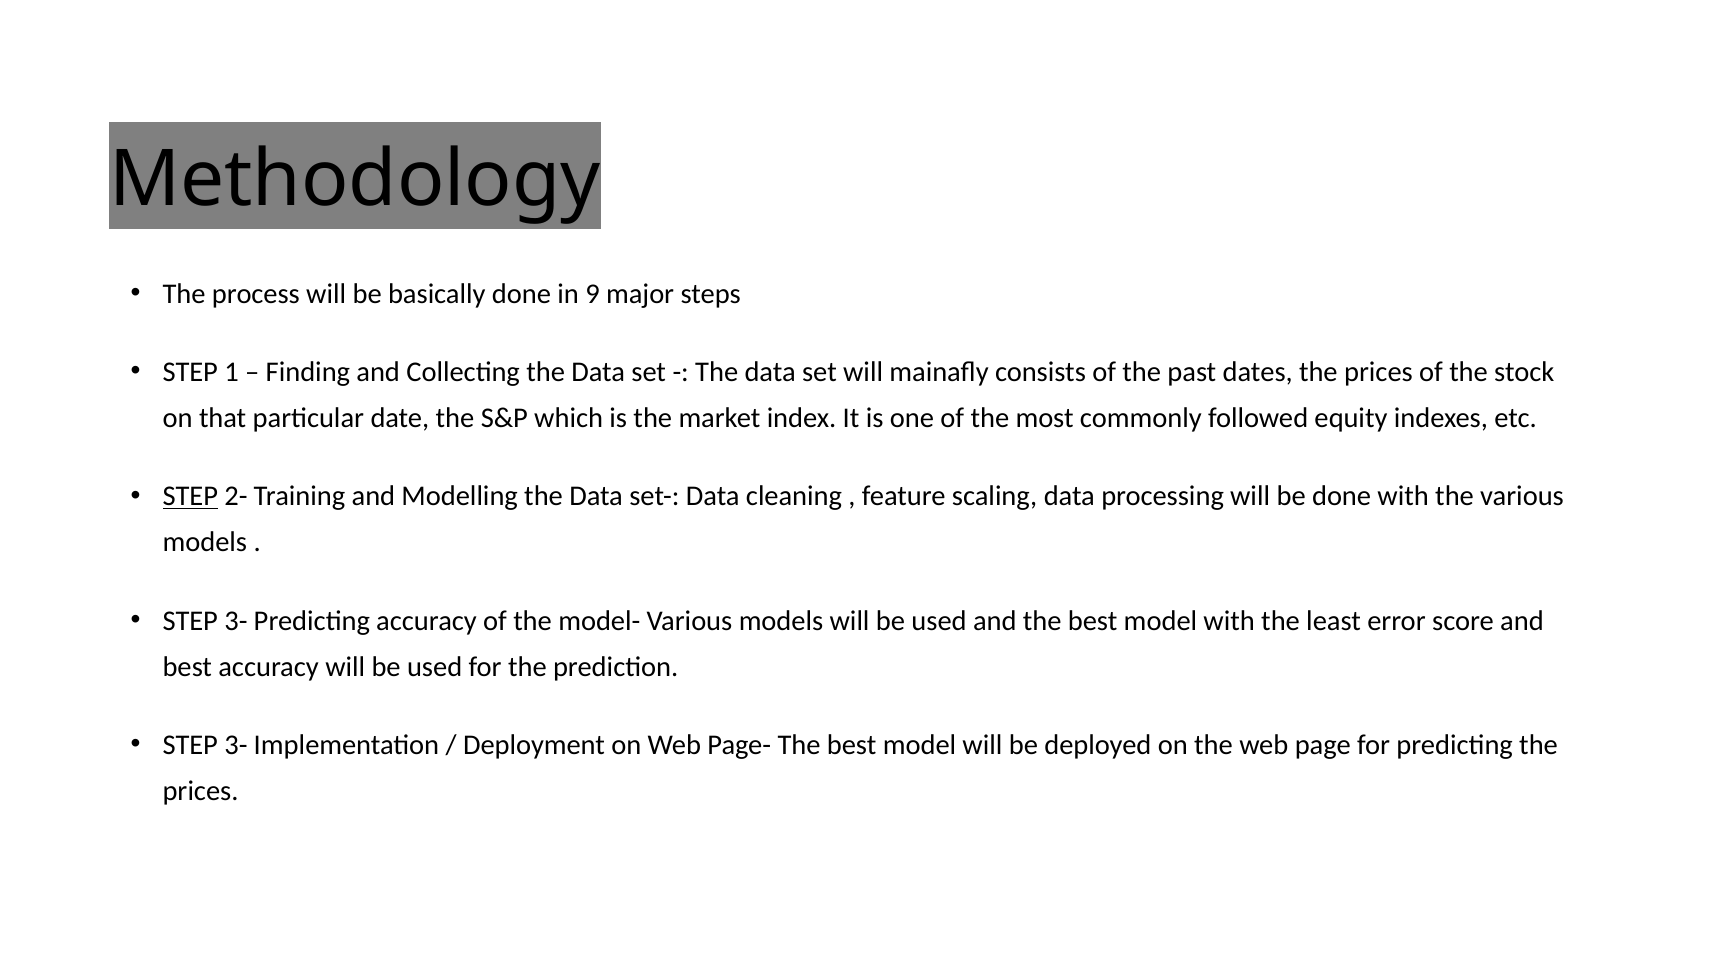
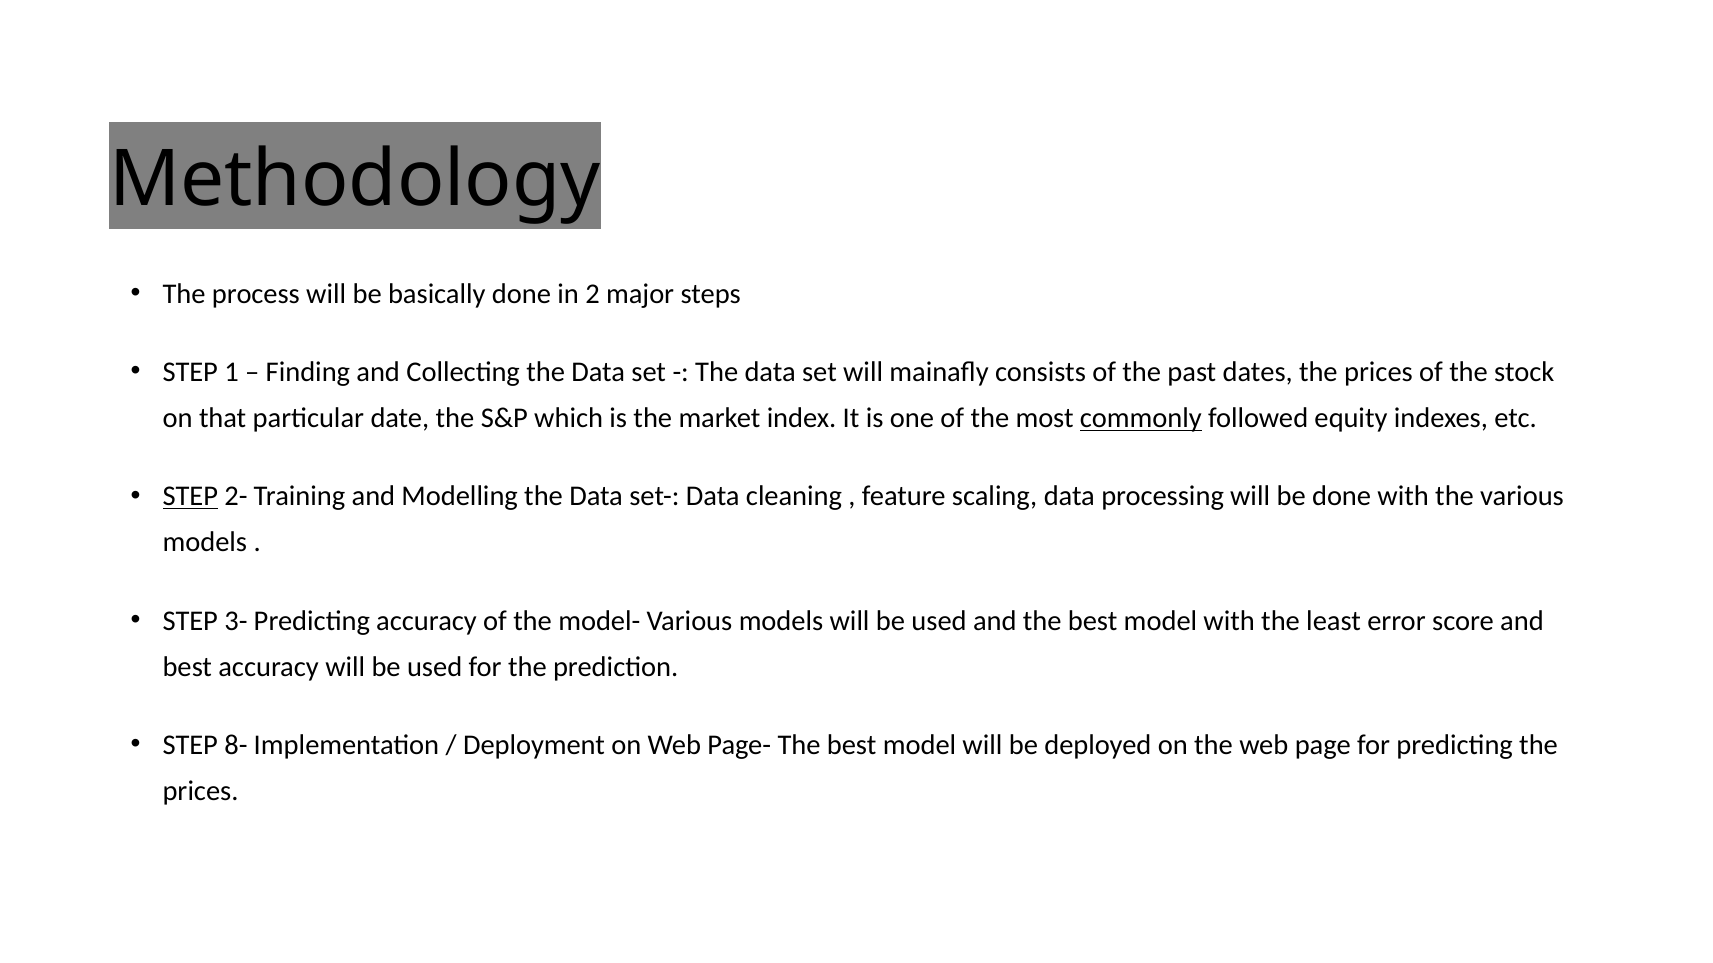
9: 9 -> 2
commonly underline: none -> present
3- at (236, 745): 3- -> 8-
